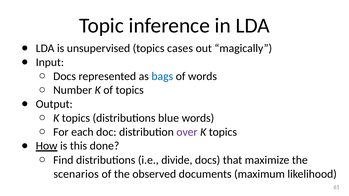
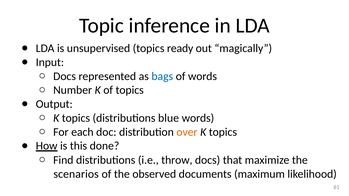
cases: cases -> ready
over colour: purple -> orange
divide: divide -> throw
